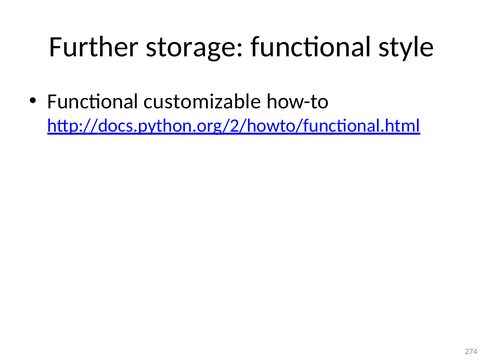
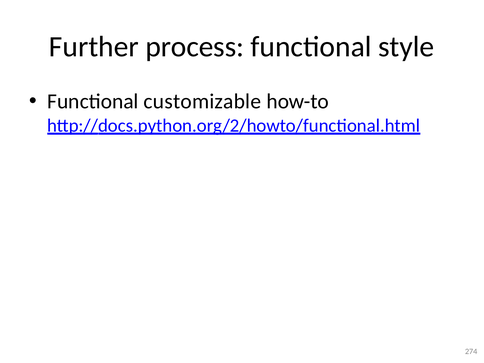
storage: storage -> process
